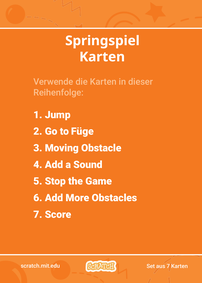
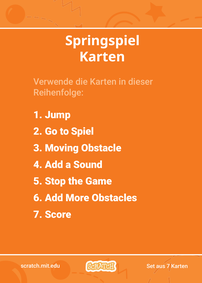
Füge: Füge -> Spiel
